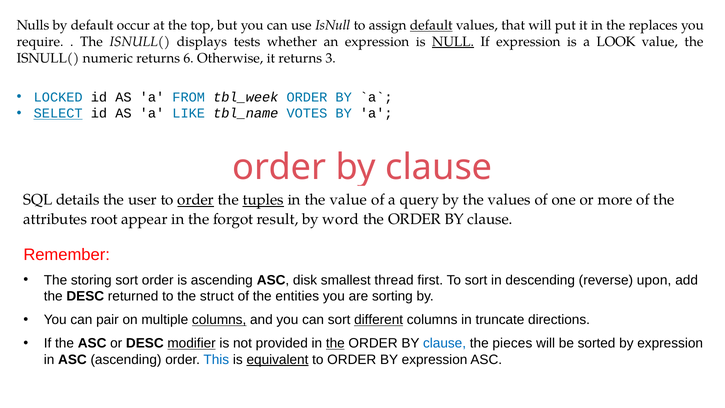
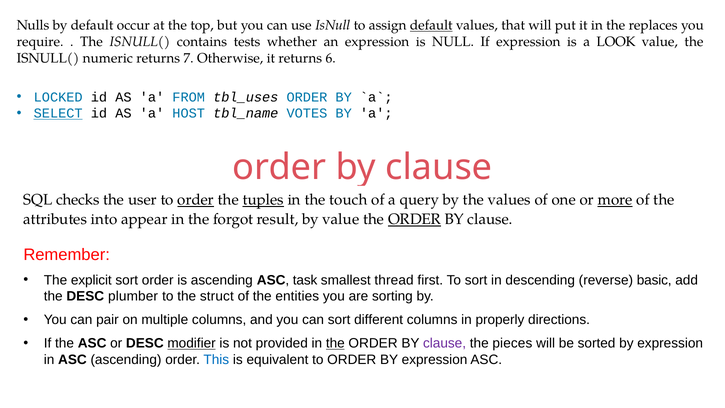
displays: displays -> contains
NULL underline: present -> none
6: 6 -> 7
3: 3 -> 6
tbl_week: tbl_week -> tbl_uses
LIKE: LIKE -> HOST
details: details -> checks
the value: value -> touch
more underline: none -> present
root: root -> into
by word: word -> value
ORDER at (415, 219) underline: none -> present
storing: storing -> explicit
disk: disk -> task
upon: upon -> basic
returned: returned -> plumber
columns at (219, 320) underline: present -> none
different underline: present -> none
truncate: truncate -> properly
clause at (445, 343) colour: blue -> purple
equivalent underline: present -> none
